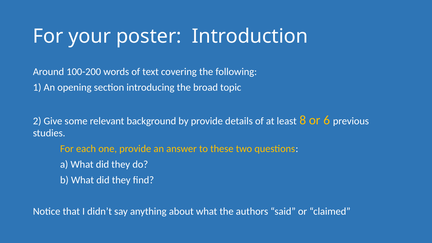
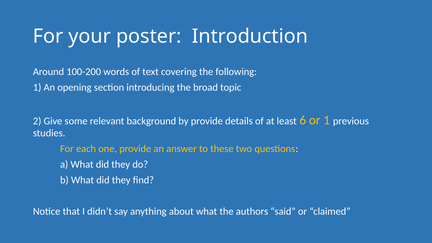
8: 8 -> 6
or 6: 6 -> 1
